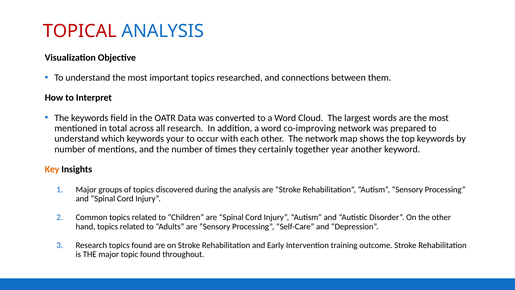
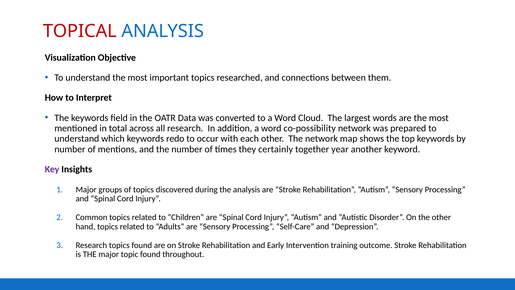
co-improving: co-improving -> co-possibility
your: your -> redo
Key colour: orange -> purple
